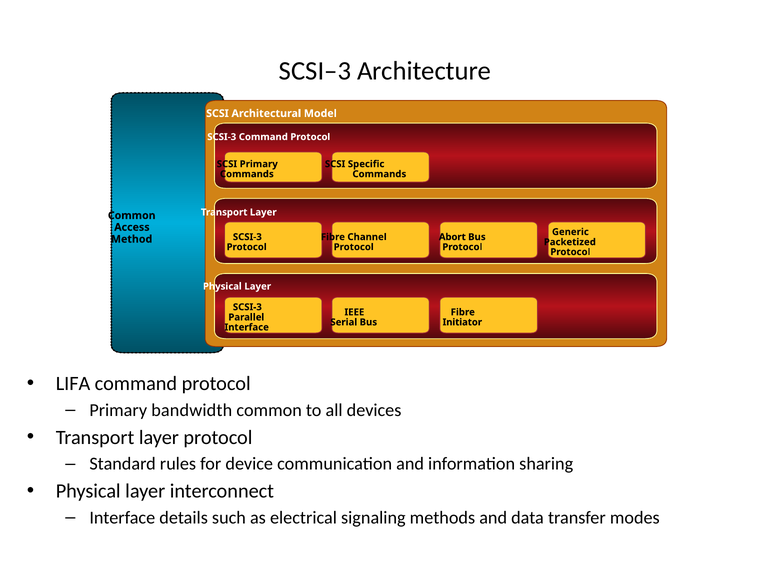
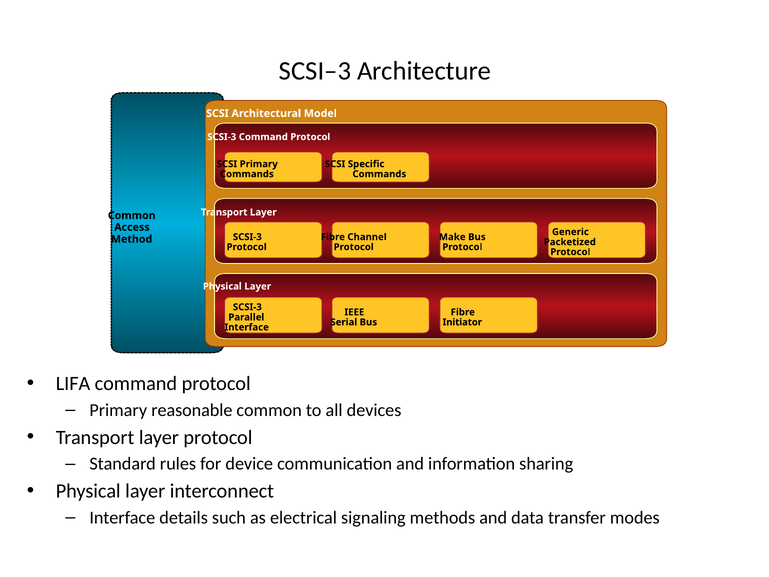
Abort: Abort -> Make
bandwidth: bandwidth -> reasonable
